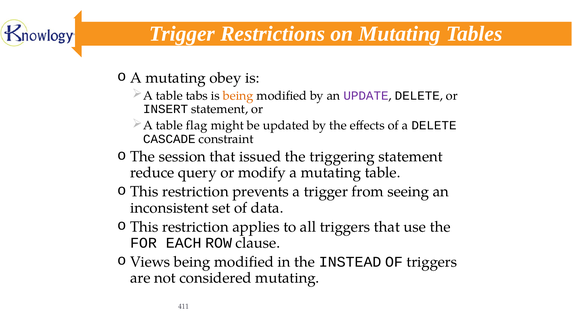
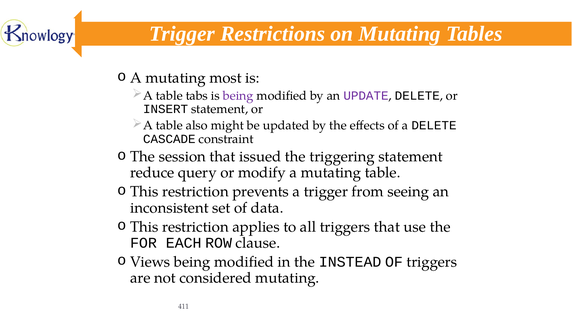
obey: obey -> most
being at (238, 96) colour: orange -> purple
flag: flag -> also
